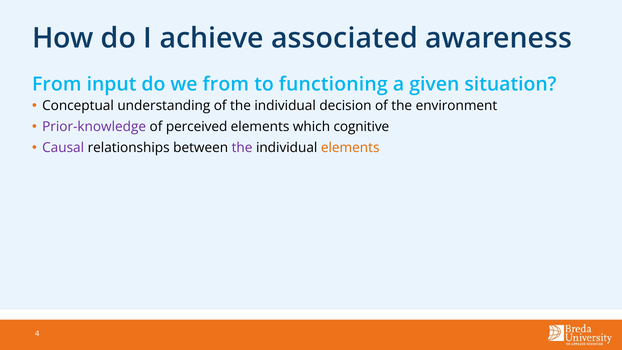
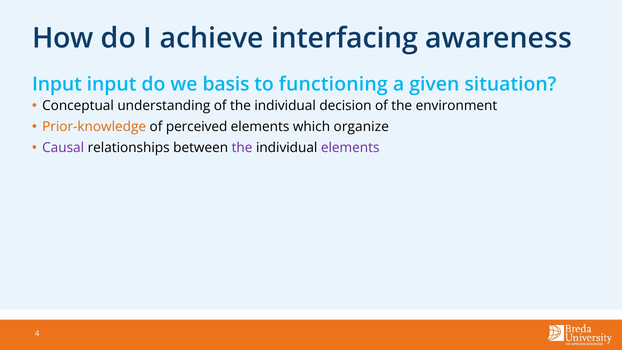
associated: associated -> interfacing
From at (57, 84): From -> Input
we from: from -> basis
Prior-knowledge colour: purple -> orange
cognitive: cognitive -> organize
elements at (350, 148) colour: orange -> purple
